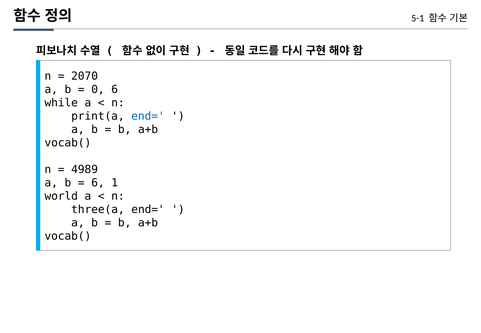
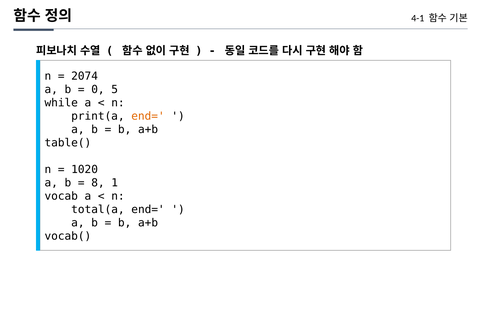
5-1: 5-1 -> 4-1
2070: 2070 -> 2074
0 6: 6 -> 5
end= at (148, 116) colour: blue -> orange
vocab( at (68, 143): vocab( -> table(
4989: 4989 -> 1020
6 at (98, 183): 6 -> 8
world: world -> vocab
three(a: three(a -> total(a
